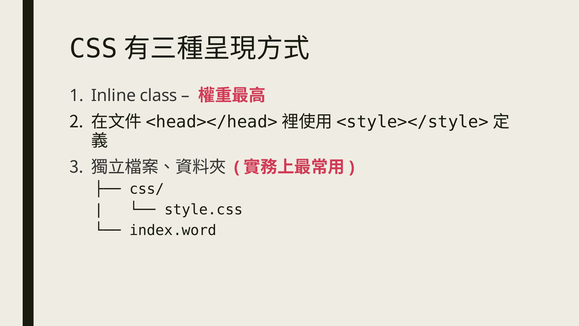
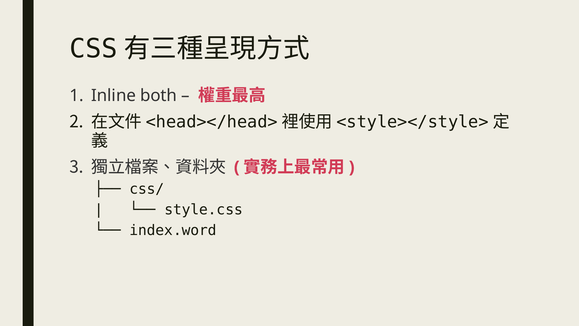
class: class -> both
